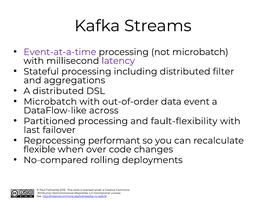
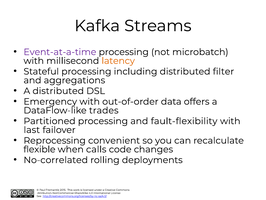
latency colour: purple -> orange
Microbatch at (50, 101): Microbatch -> Emergency
event: event -> offers
across: across -> trades
performant: performant -> convenient
over: over -> calls
No-compared: No-compared -> No-correlated
